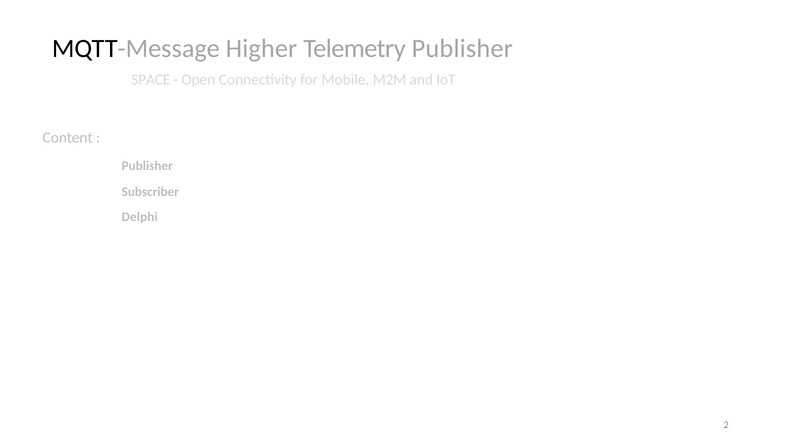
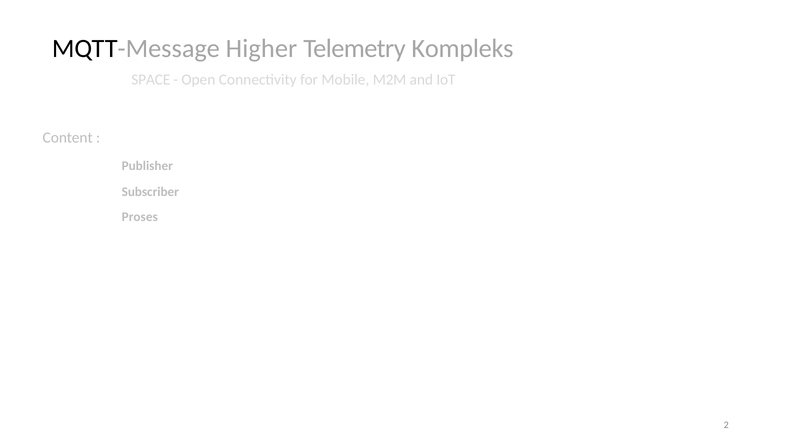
Telemetry Publisher: Publisher -> Kompleks
Delphi: Delphi -> Proses
